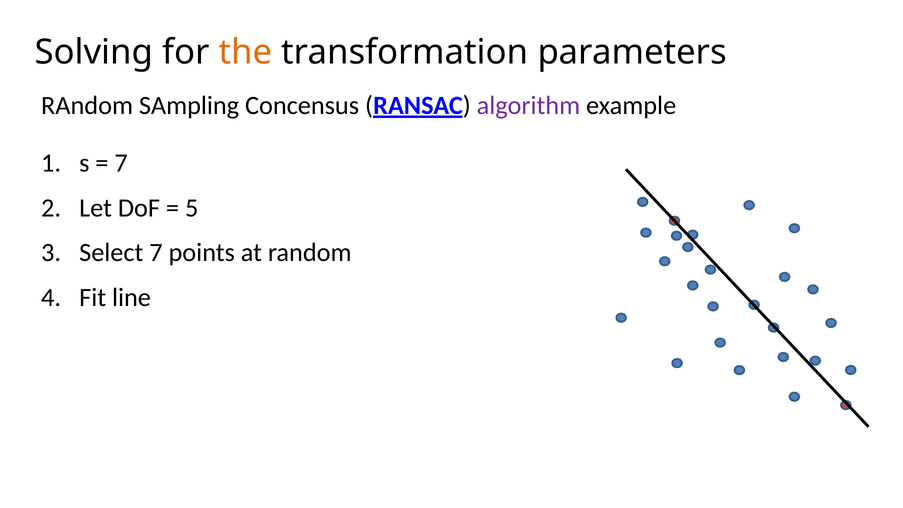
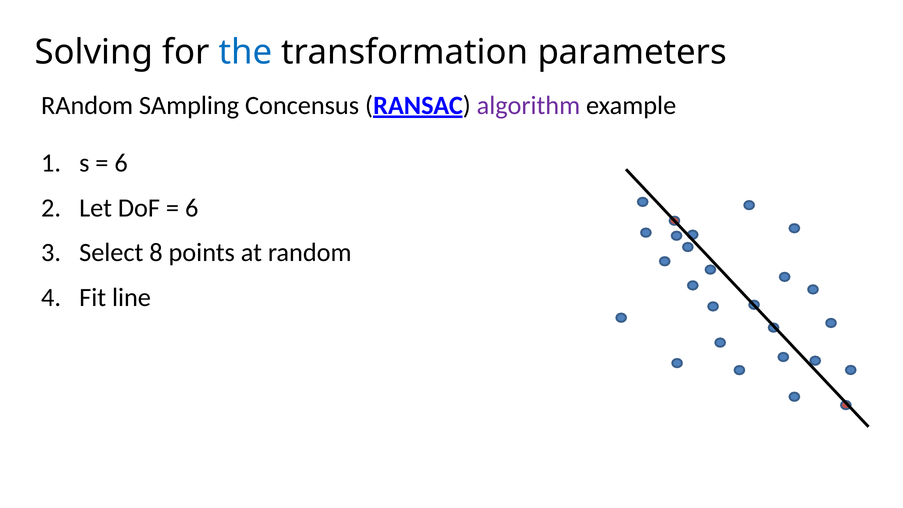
the colour: orange -> blue
7 at (121, 163): 7 -> 6
5 at (192, 208): 5 -> 6
Select 7: 7 -> 8
